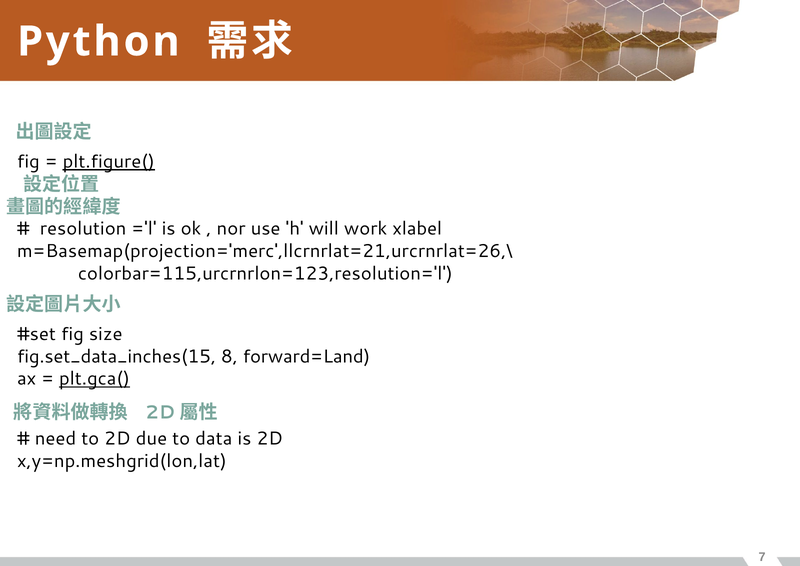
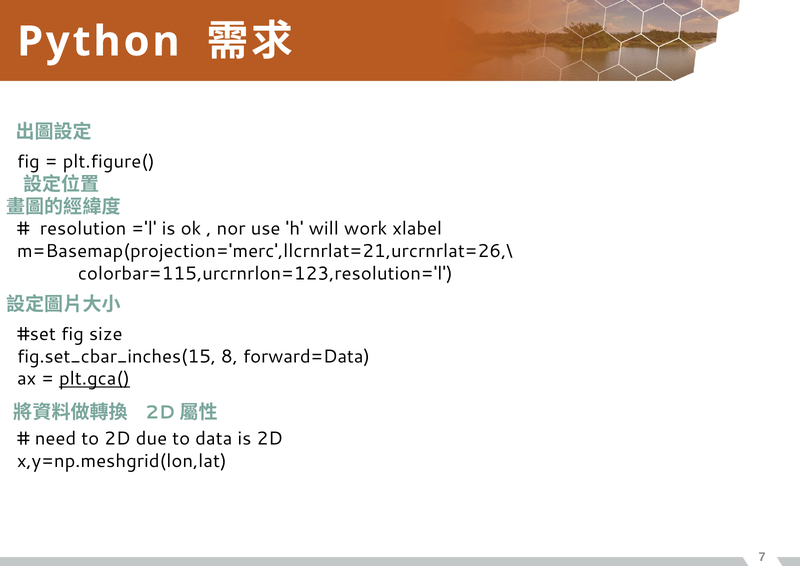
plt.figure( underline: present -> none
fig.set_data_inches(15: fig.set_data_inches(15 -> fig.set_cbar_inches(15
forward=Land: forward=Land -> forward=Data
